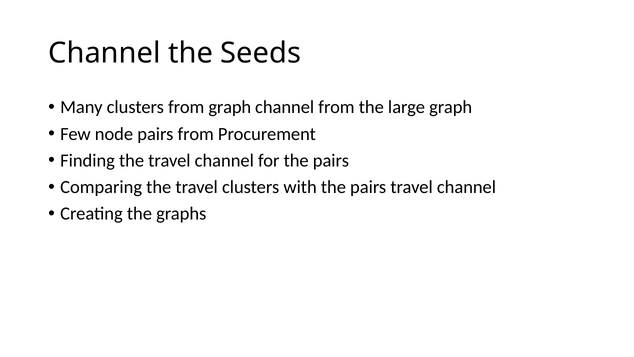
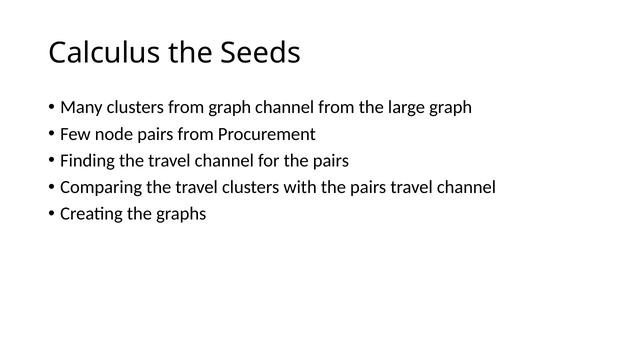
Channel at (104, 53): Channel -> Calculus
